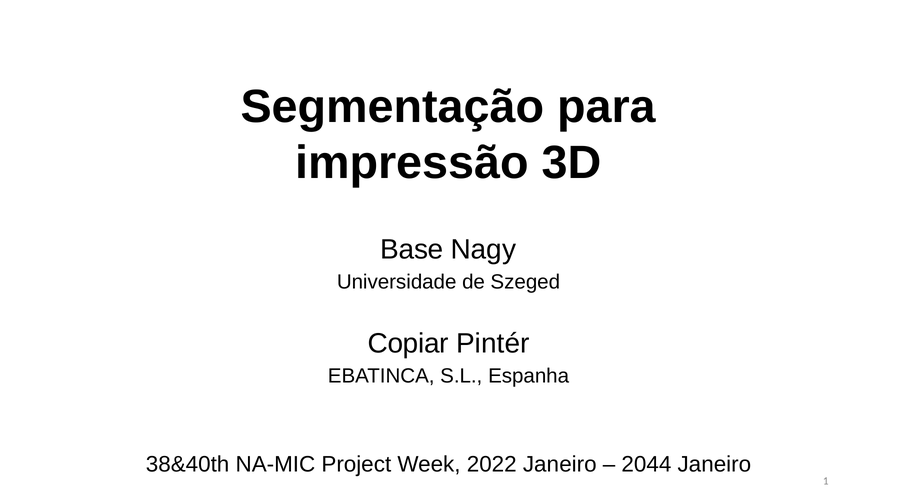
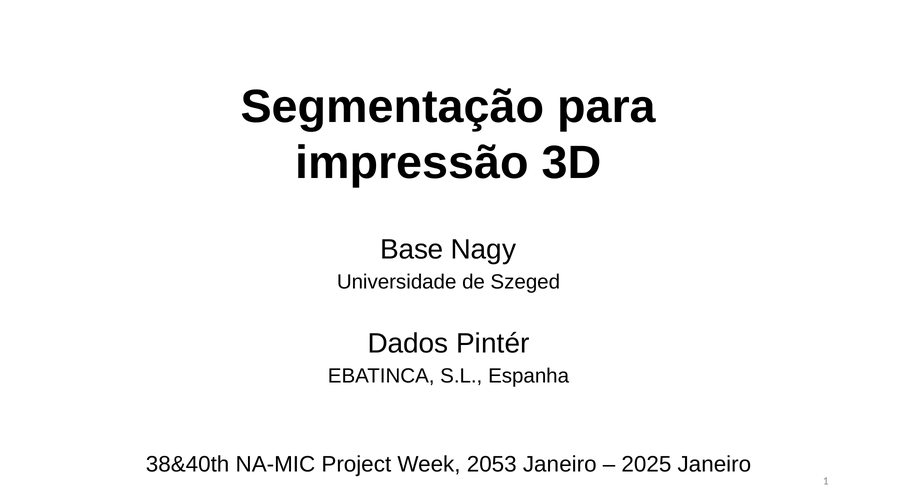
Copiar: Copiar -> Dados
2022: 2022 -> 2053
2044: 2044 -> 2025
